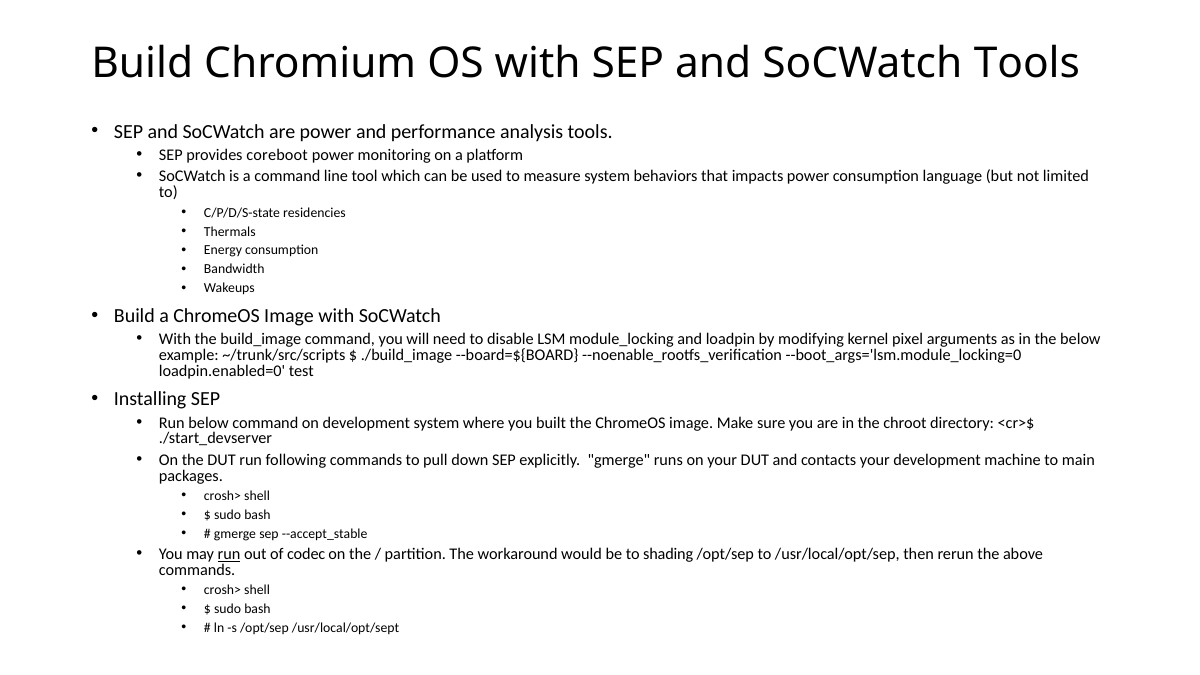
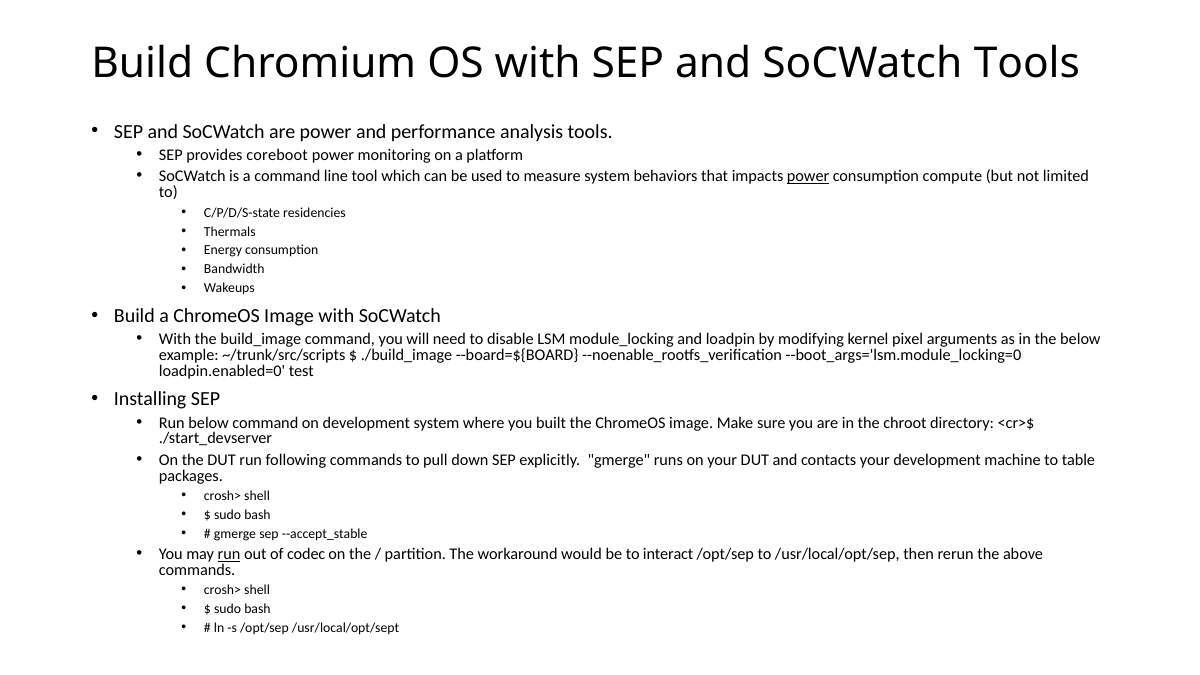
power at (808, 176) underline: none -> present
language: language -> compute
main: main -> table
shading: shading -> interact
